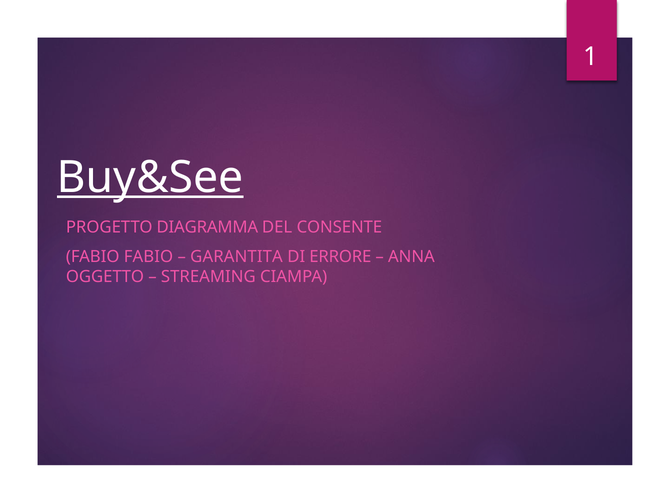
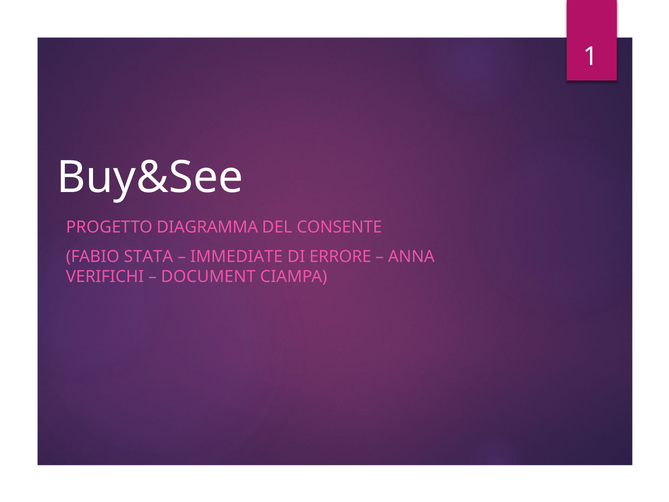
Buy&See underline: present -> none
FABIO FABIO: FABIO -> STATA
GARANTITA: GARANTITA -> IMMEDIATE
OGGETTO: OGGETTO -> VERIFICHI
STREAMING: STREAMING -> DOCUMENT
